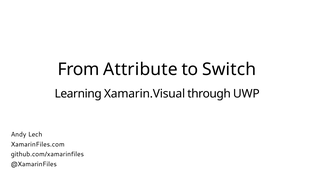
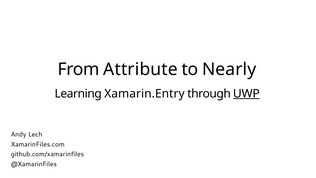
Switch: Switch -> Nearly
Xamarin.Visual: Xamarin.Visual -> Xamarin.Entry
UWP underline: none -> present
